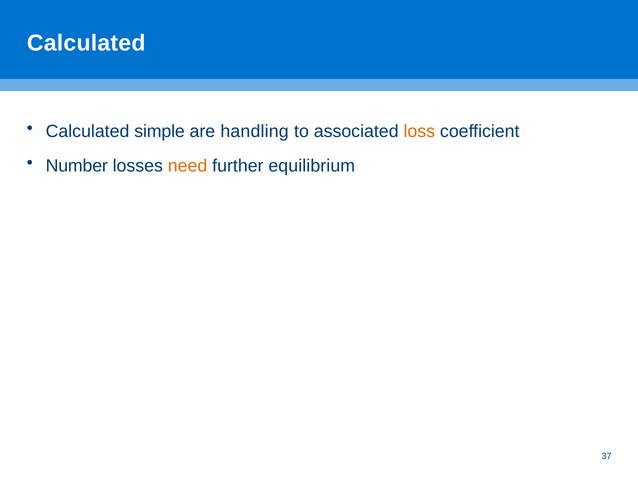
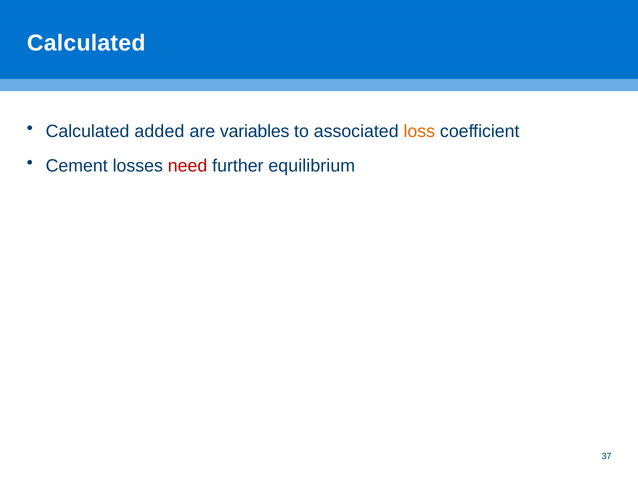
simple: simple -> added
handling: handling -> variables
Number: Number -> Cement
need colour: orange -> red
